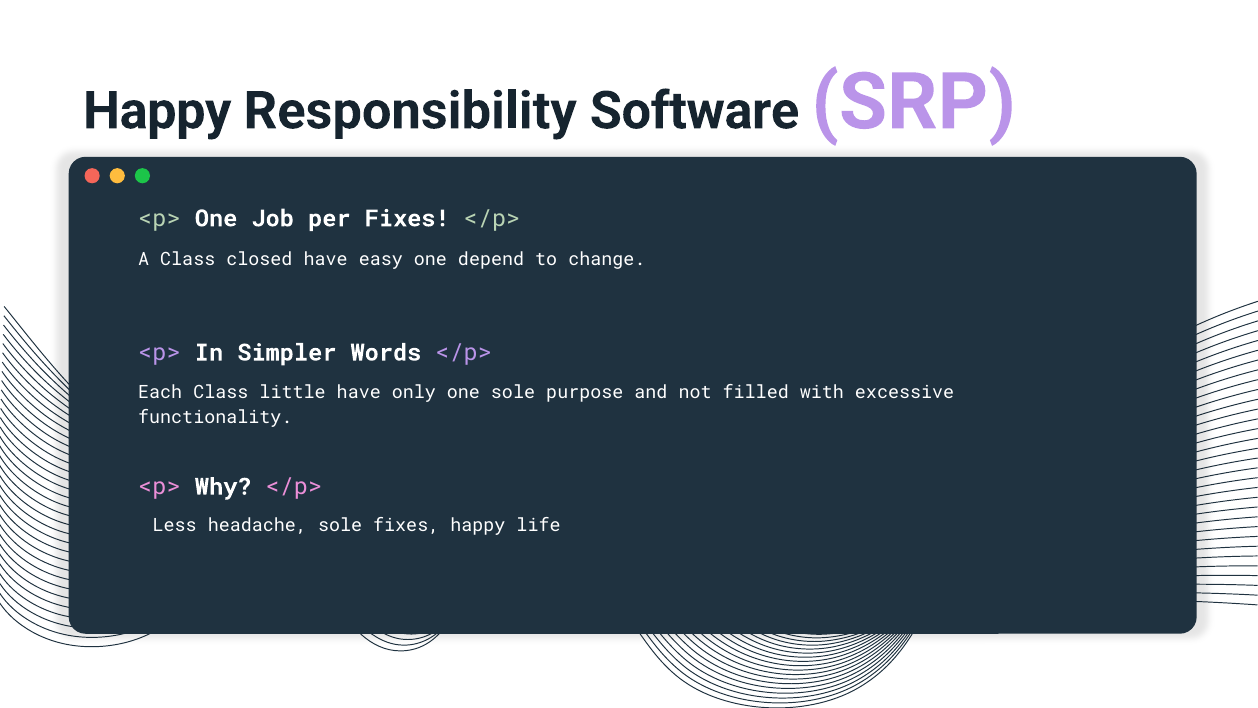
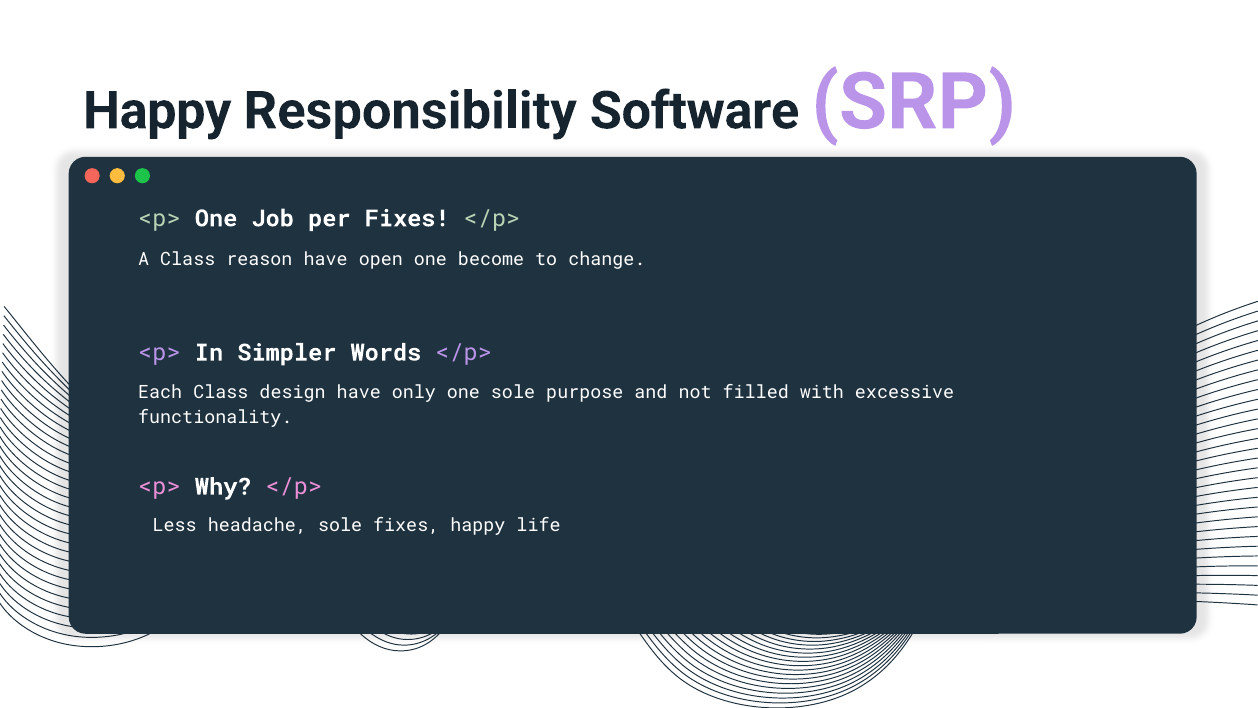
closed: closed -> reason
easy: easy -> open
depend: depend -> become
little: little -> design
